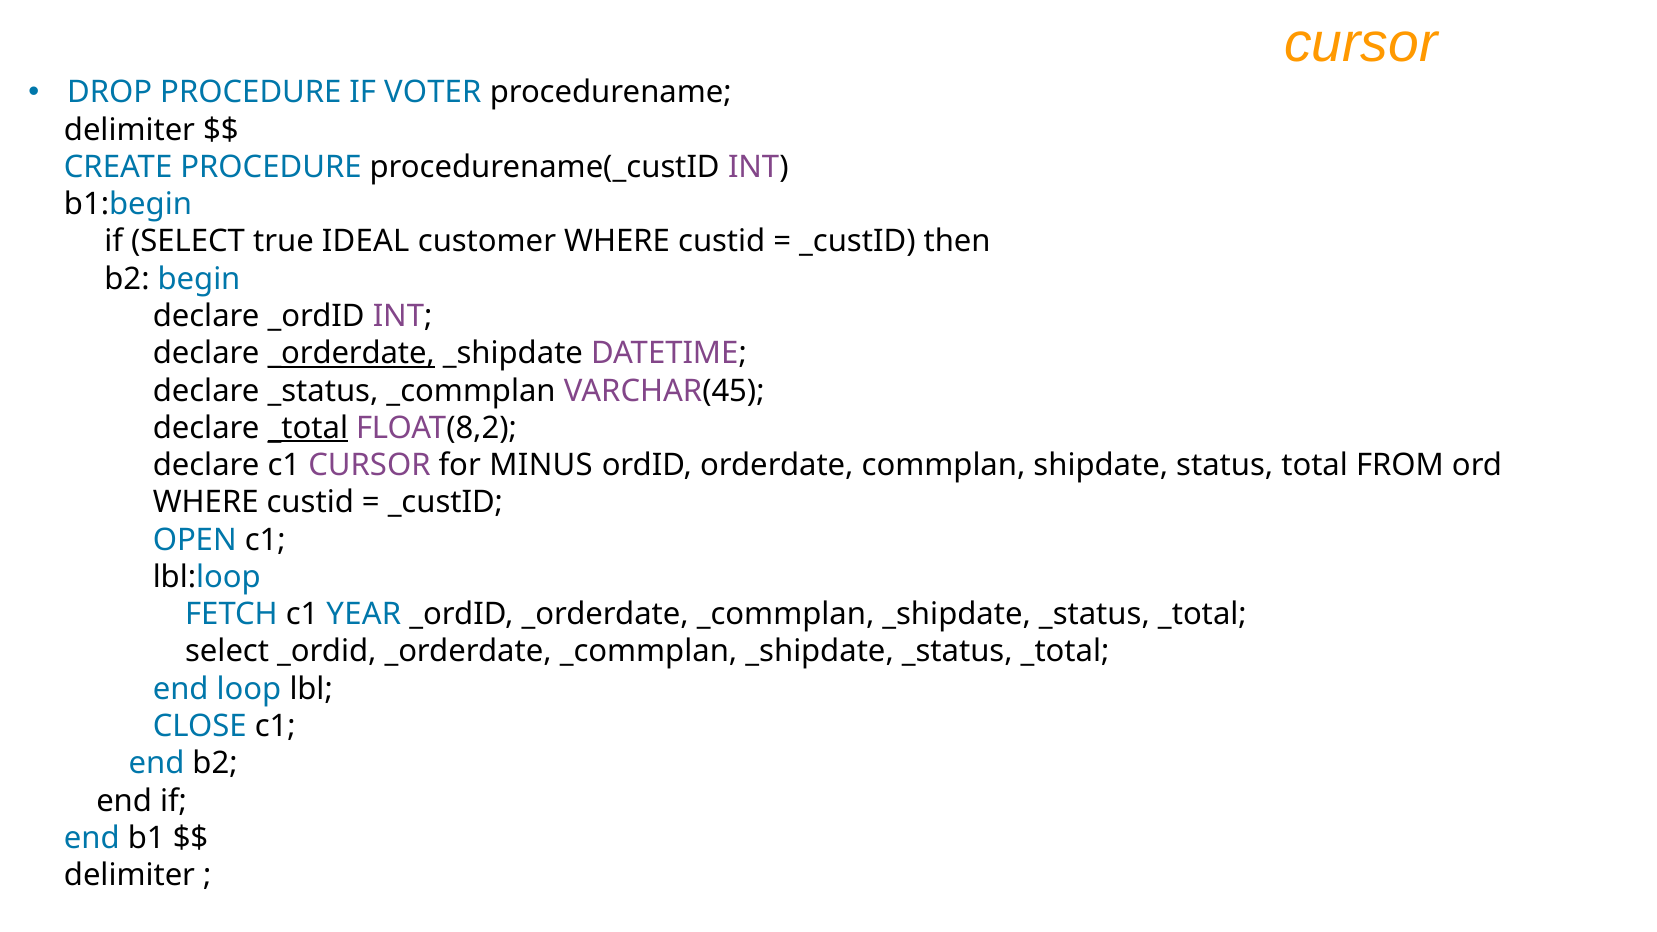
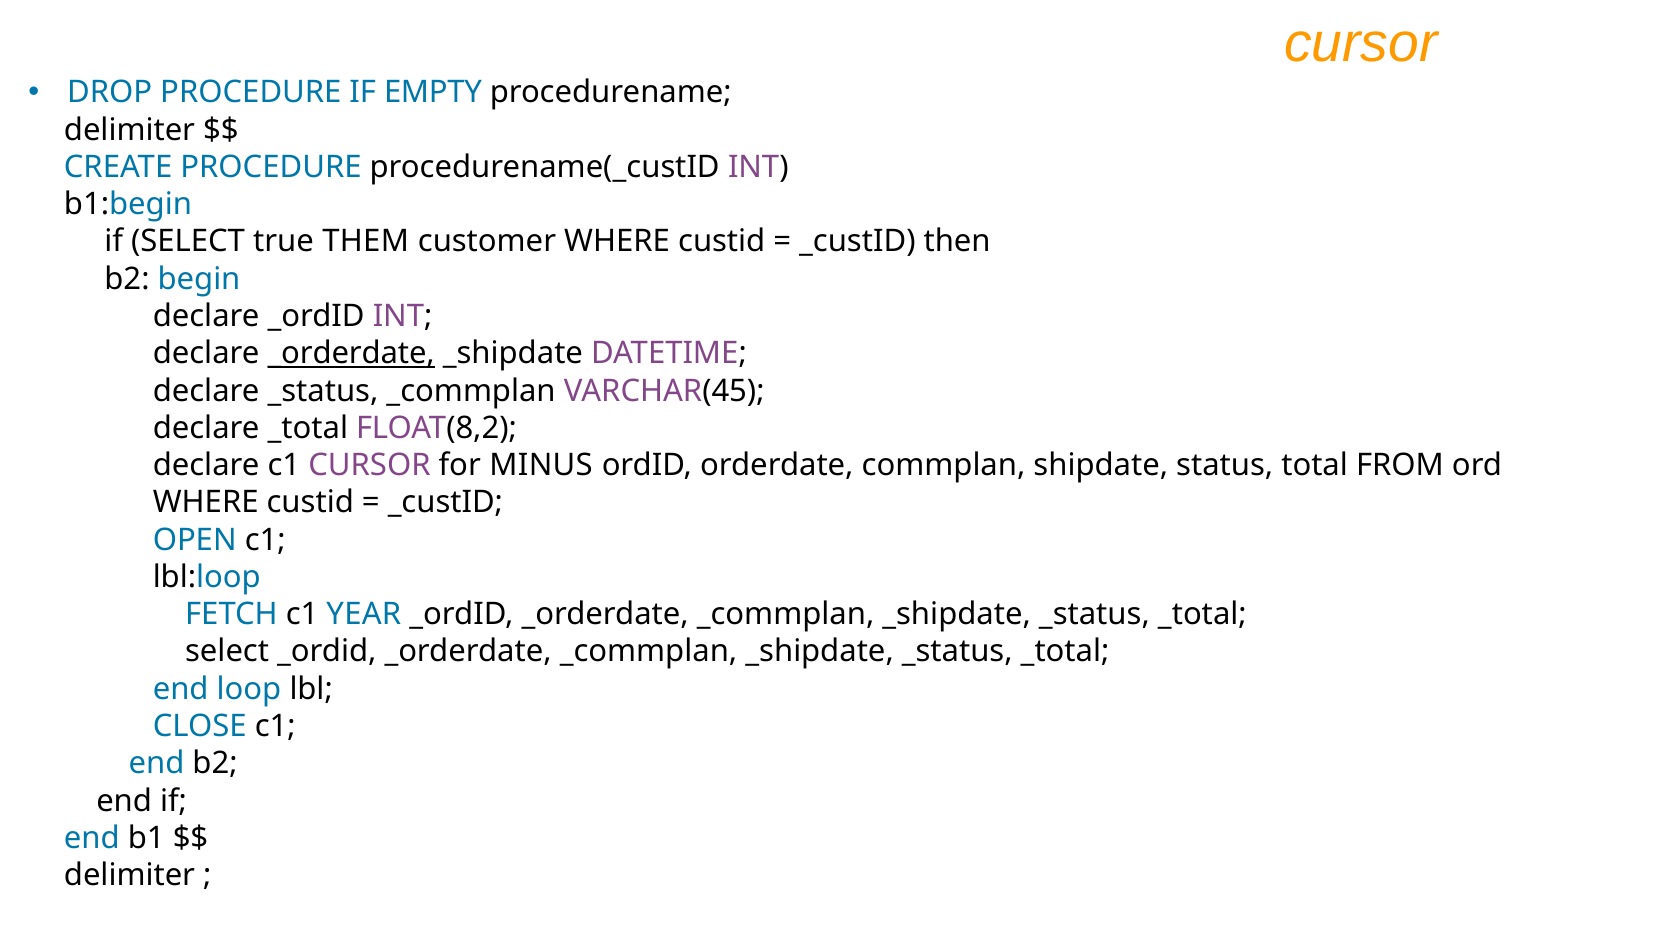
VOTER: VOTER -> EMPTY
IDEAL: IDEAL -> THEM
_total at (308, 428) underline: present -> none
